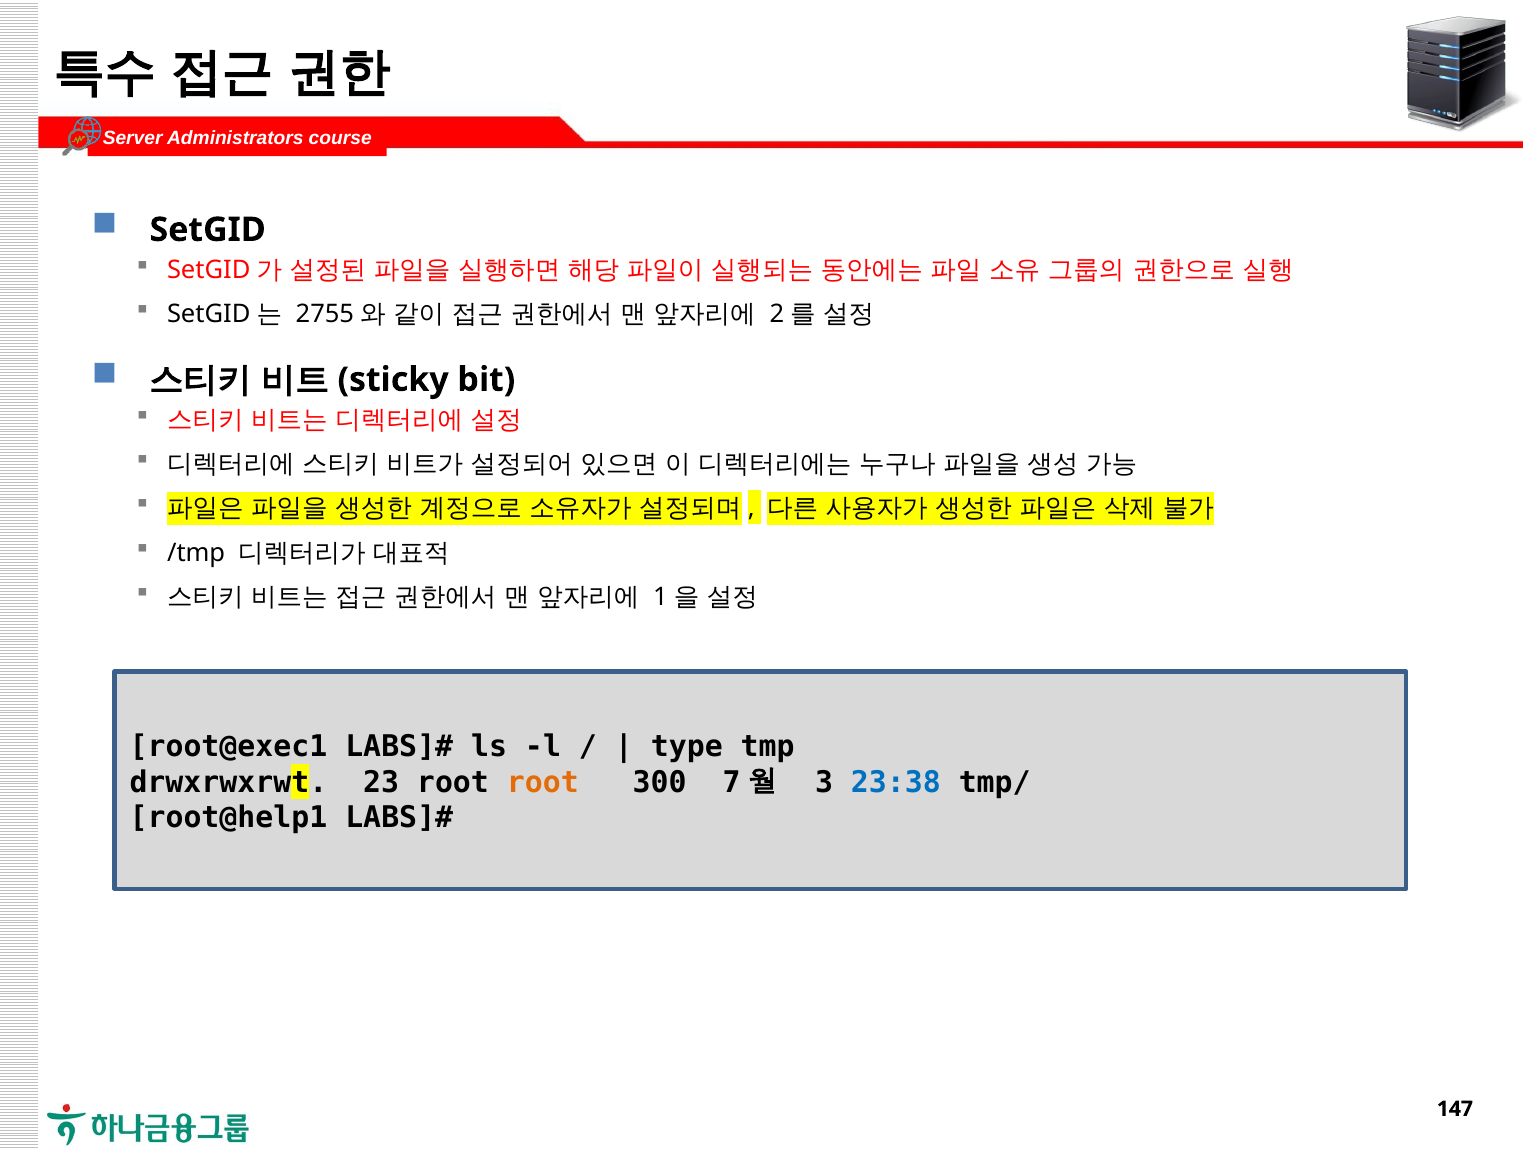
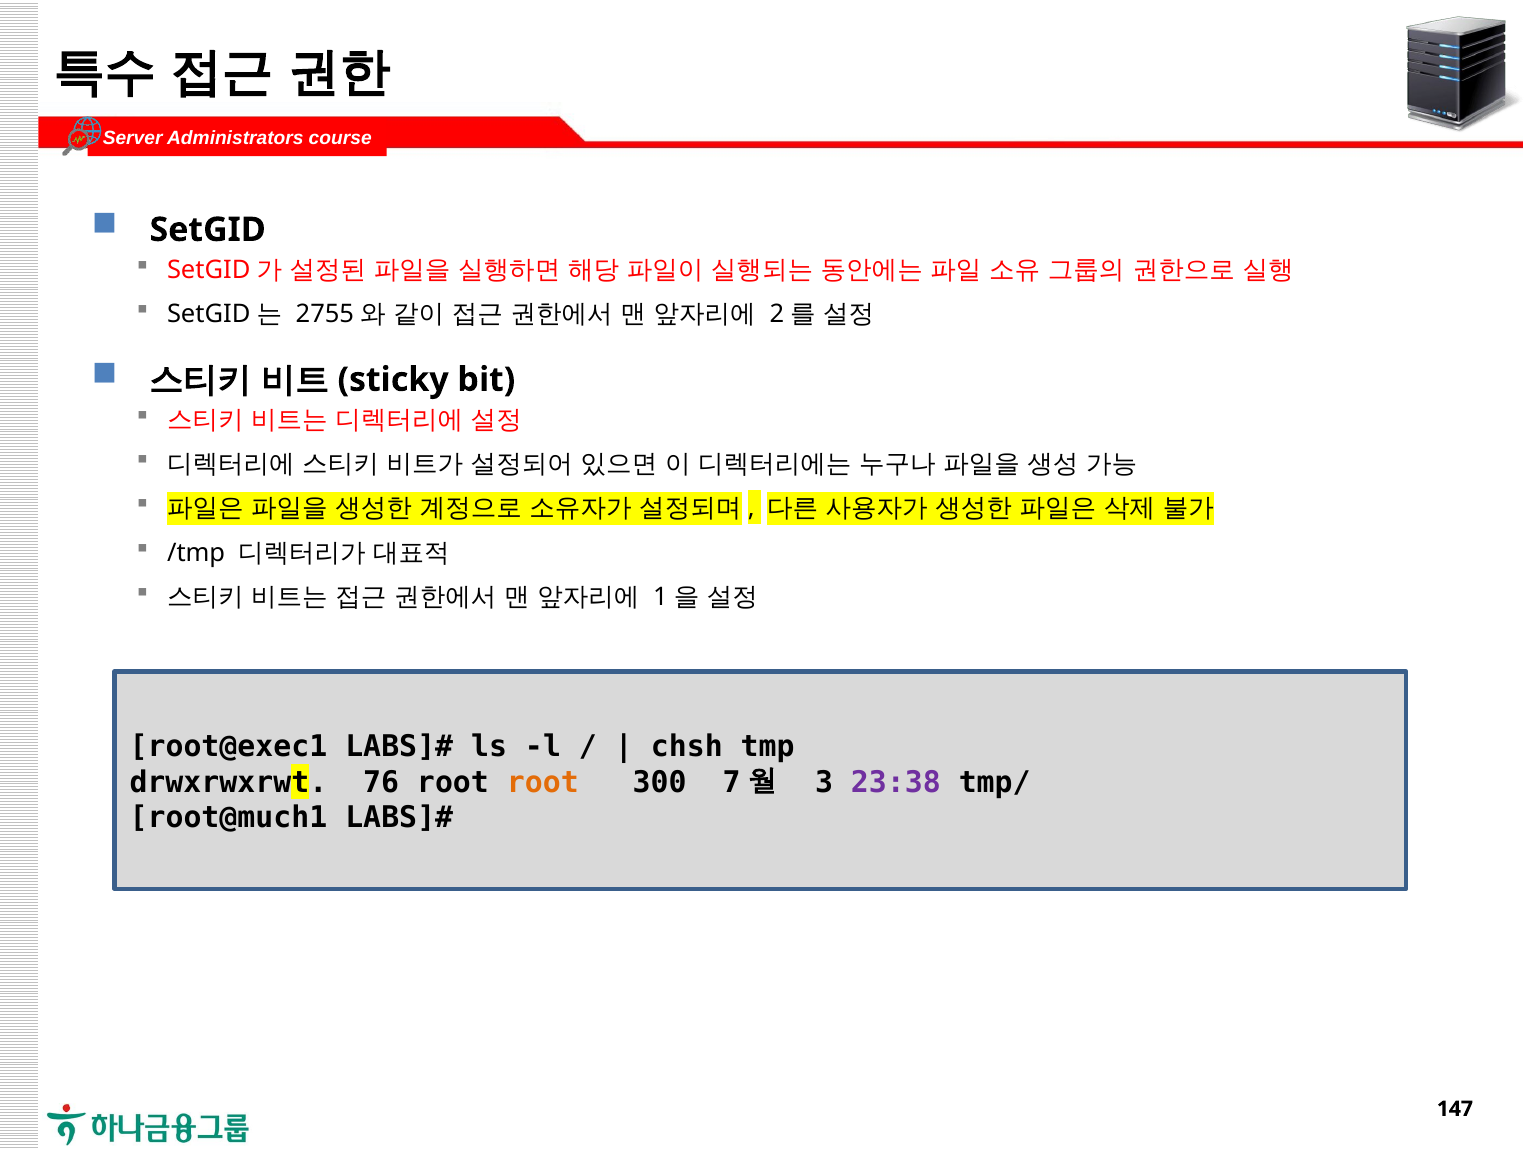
type: type -> chsh
23: 23 -> 76
23:38 colour: blue -> purple
root@help1: root@help1 -> root@much1
